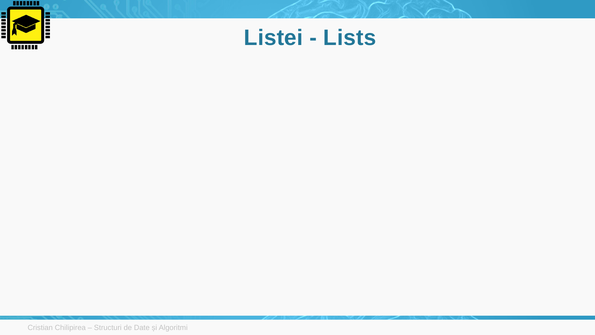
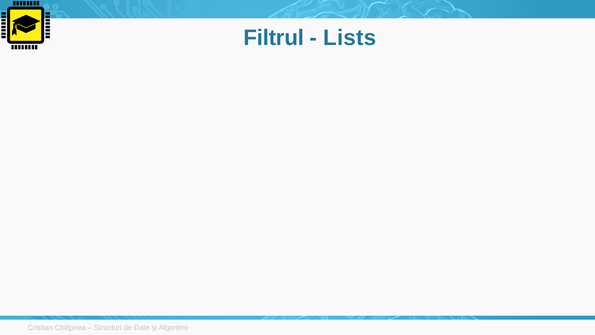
Listei: Listei -> Filtrul
